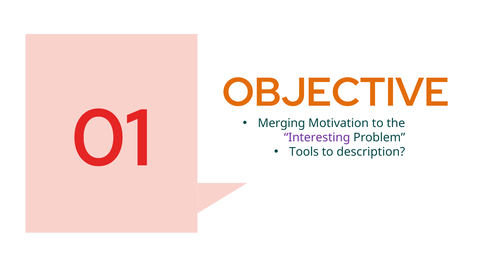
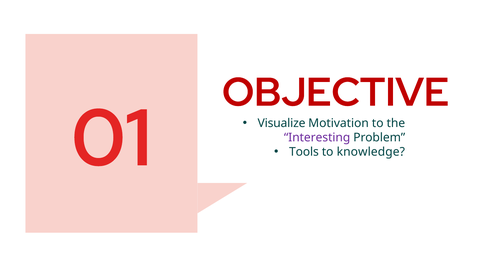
OBJECTIVE colour: orange -> red
Merging: Merging -> Visualize
description: description -> knowledge
